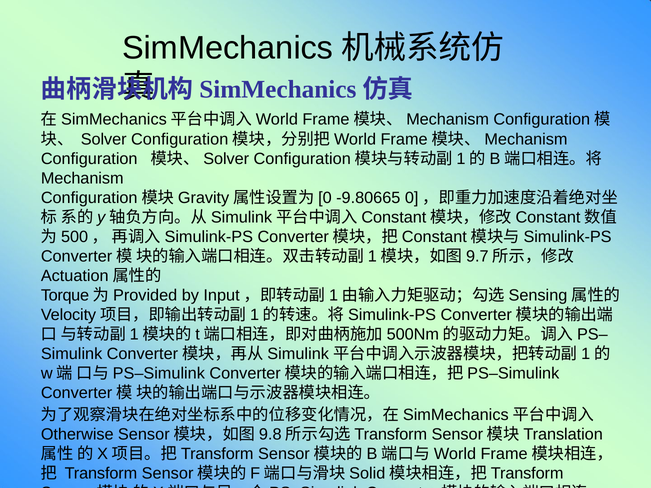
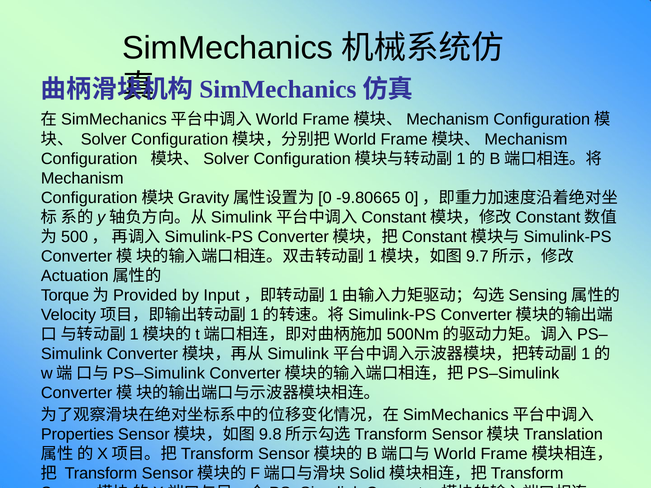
Otherwise: Otherwise -> Properties
